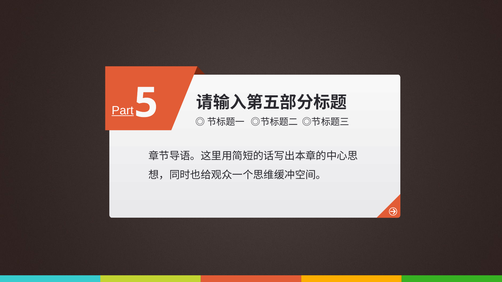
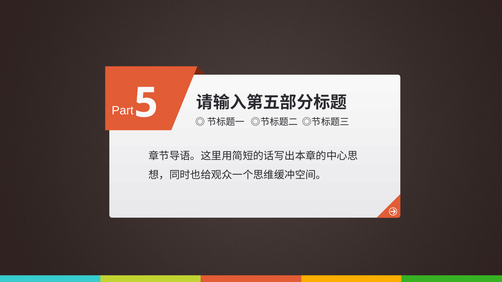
Part underline: present -> none
